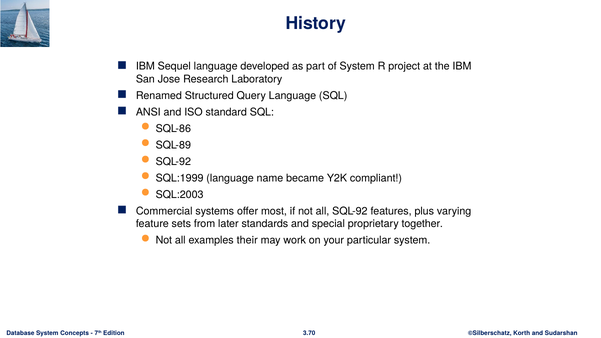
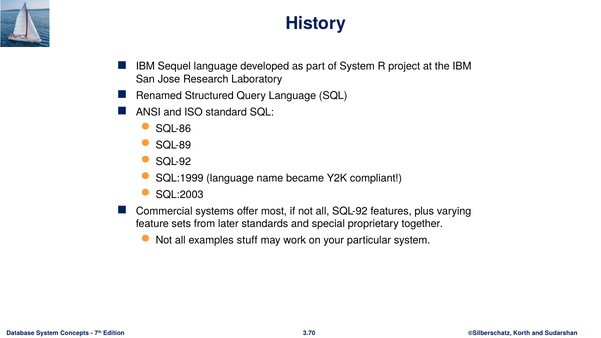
their: their -> stuff
